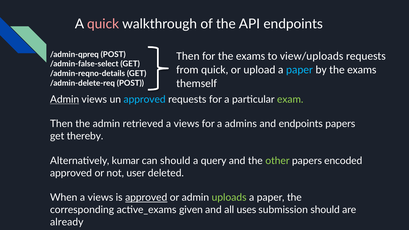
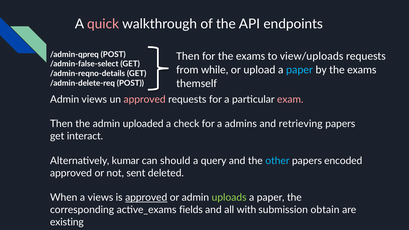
from quick: quick -> while
Admin at (65, 99) underline: present -> none
approved at (145, 99) colour: light blue -> pink
exam colour: light green -> pink
retrieved: retrieved -> uploaded
views at (187, 124): views -> check
and endpoints: endpoints -> retrieving
thereby: thereby -> interact
other colour: light green -> light blue
user: user -> sent
given: given -> fields
uses: uses -> with
submission should: should -> obtain
already: already -> existing
